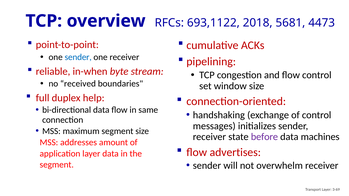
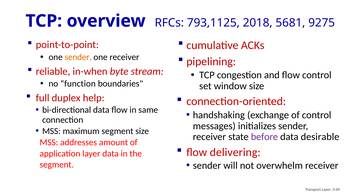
693,1122: 693,1122 -> 793,1125
4473: 4473 -> 9275
sender at (78, 57) colour: blue -> orange
received: received -> function
machines: machines -> desirable
advertises: advertises -> delivering
